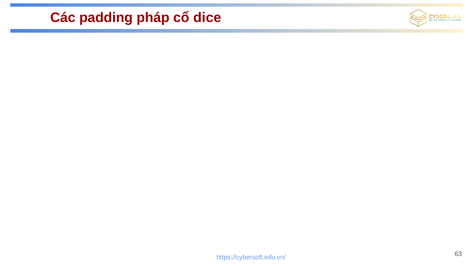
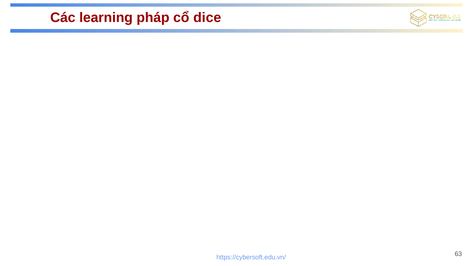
padding: padding -> learning
